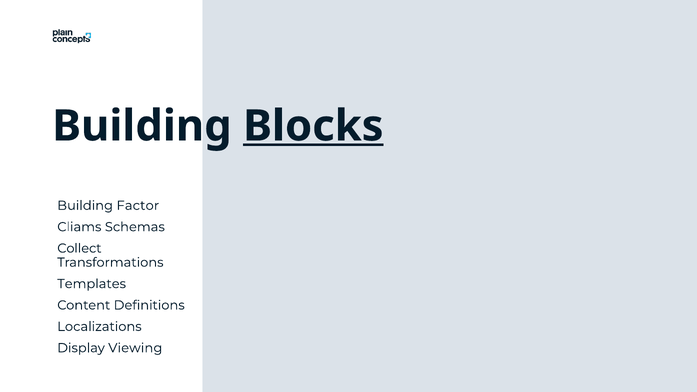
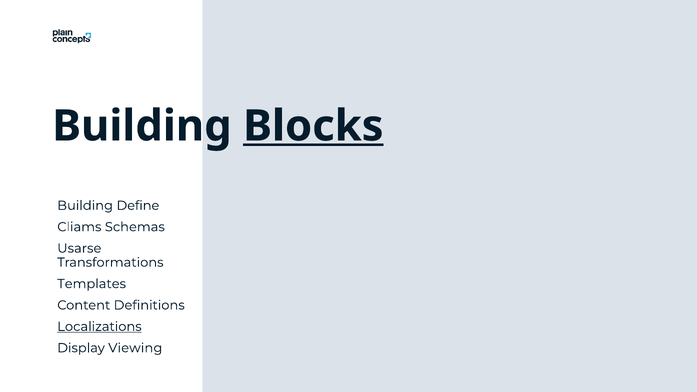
Factor: Factor -> Define
Collect: Collect -> Usarse
Localizations underline: none -> present
